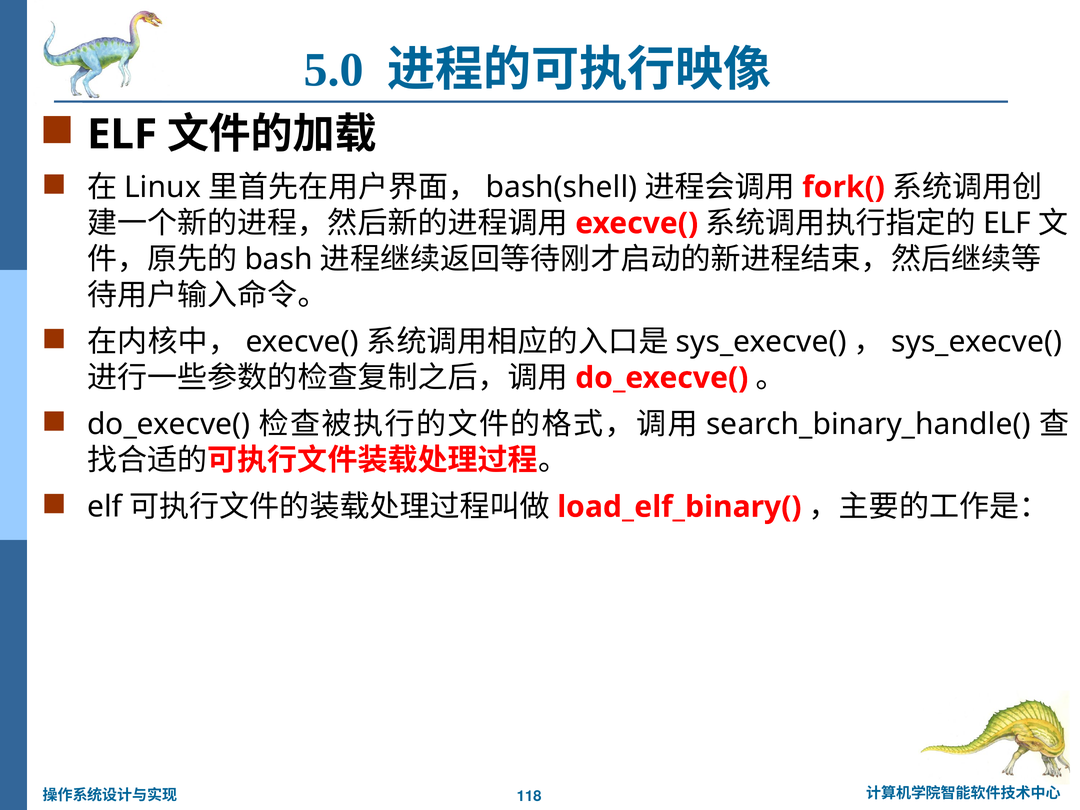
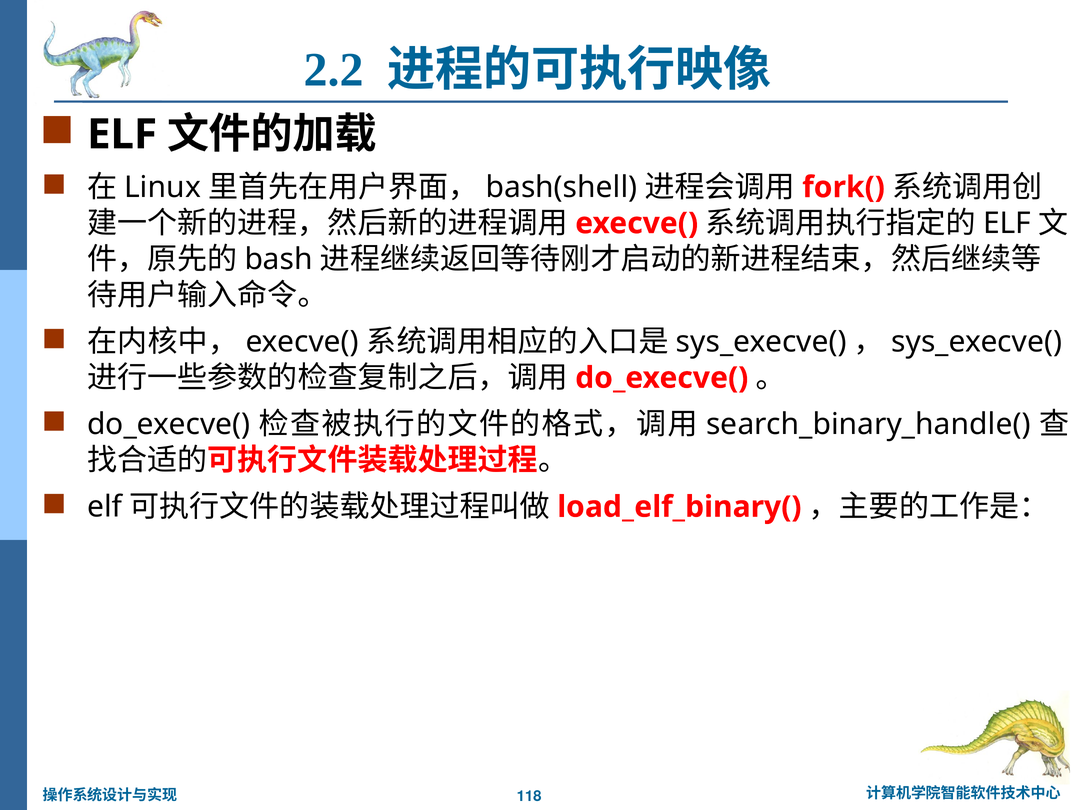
5.0: 5.0 -> 2.2
